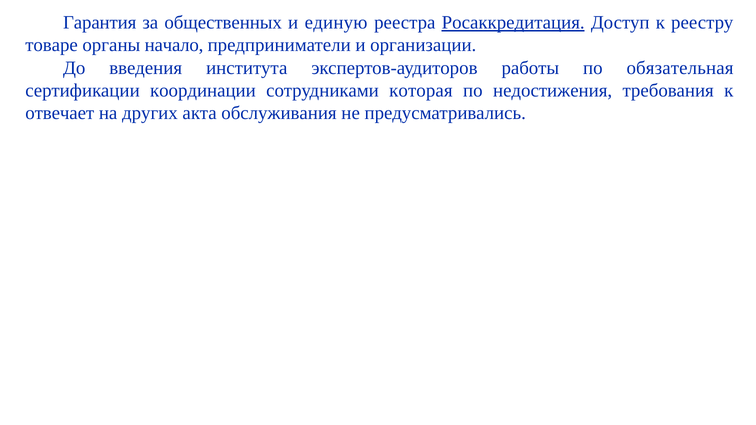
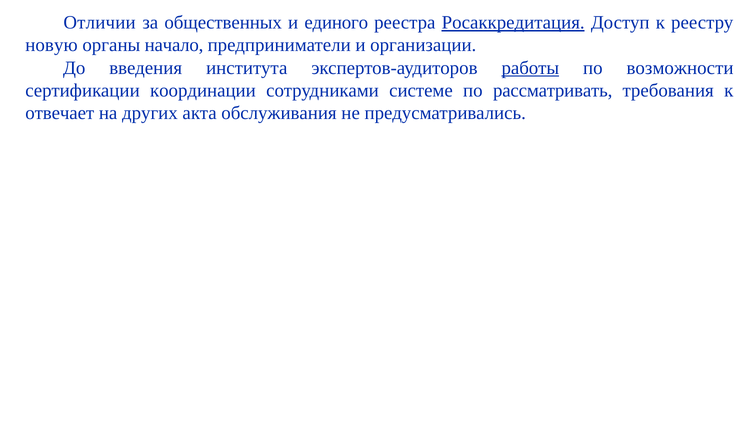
Гарантия: Гарантия -> Отличии
единую: единую -> единого
товаре: товаре -> новую
работы underline: none -> present
обязательная: обязательная -> возможности
которая: которая -> системе
недостижения: недостижения -> рассматривать
